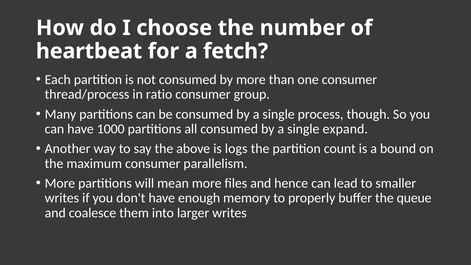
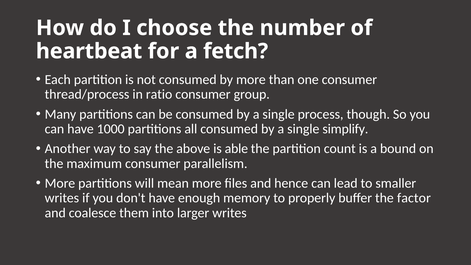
expand: expand -> simplify
logs: logs -> able
queue: queue -> factor
